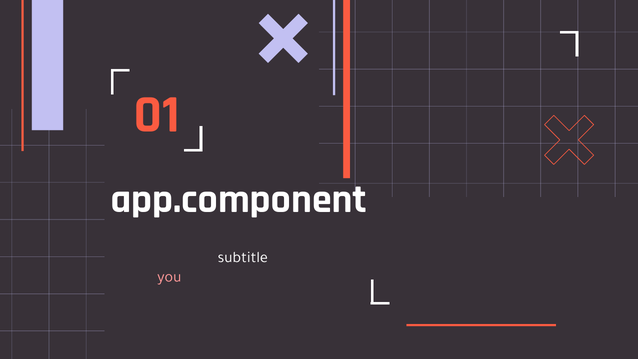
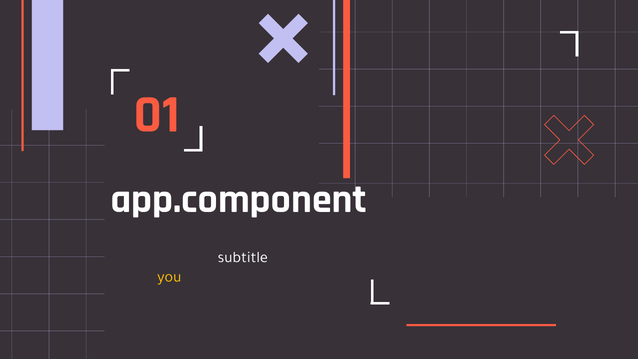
you at (169, 276) colour: pink -> yellow
